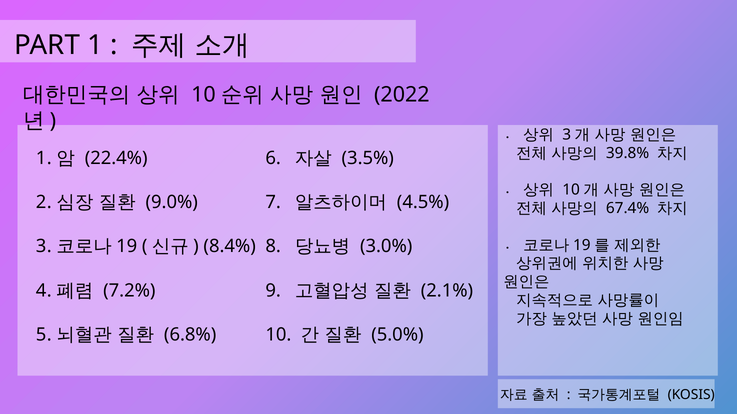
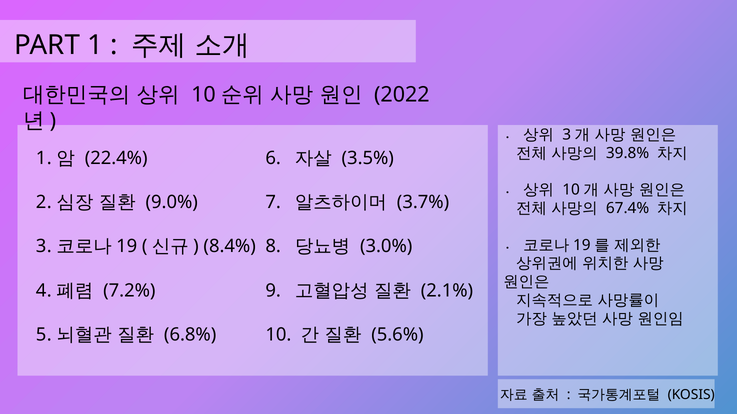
4.5%: 4.5% -> 3.7%
5.0%: 5.0% -> 5.6%
